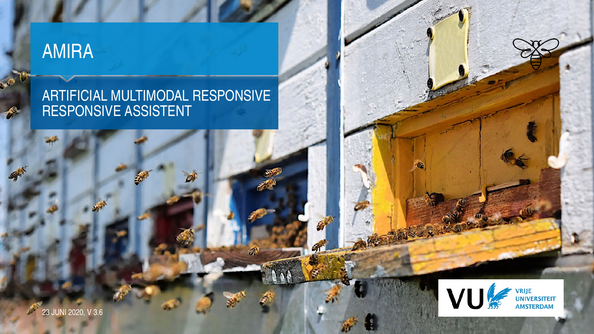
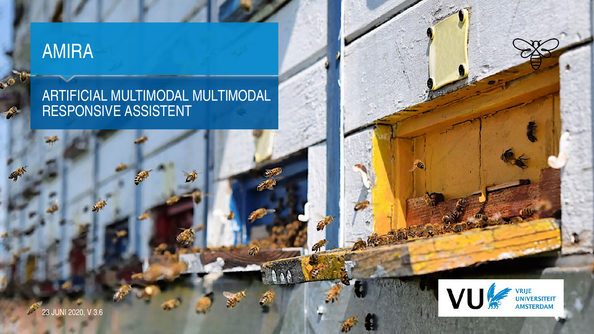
MULTIMODAL RESPONSIVE: RESPONSIVE -> MULTIMODAL
